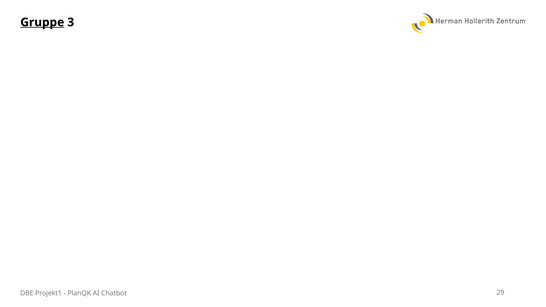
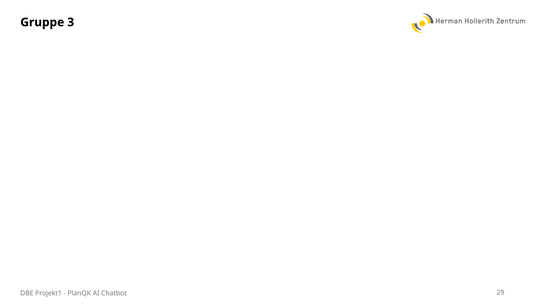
Gruppe underline: present -> none
